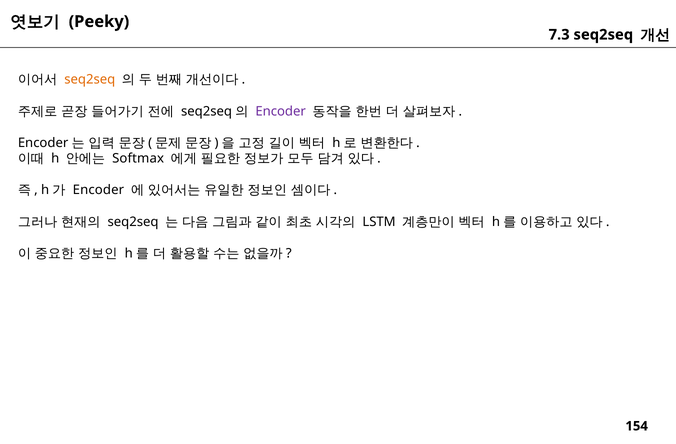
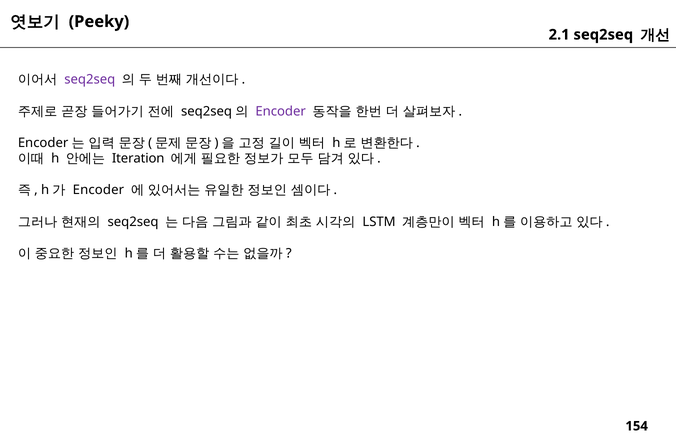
7.3: 7.3 -> 2.1
seq2seq at (90, 80) colour: orange -> purple
Softmax: Softmax -> Iteration
